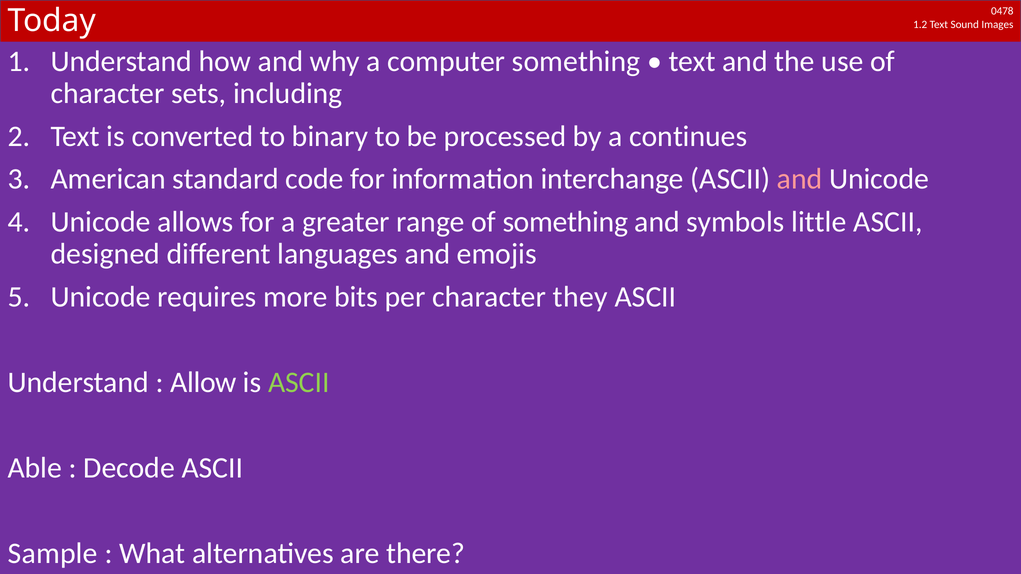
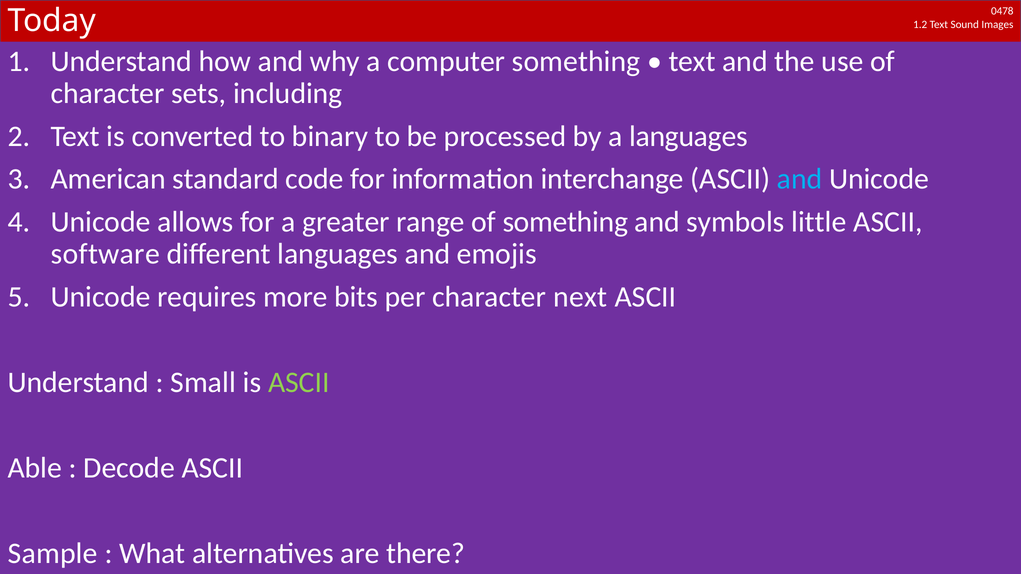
a continues: continues -> languages
and at (800, 179) colour: pink -> light blue
designed: designed -> software
they: they -> next
Allow: Allow -> Small
